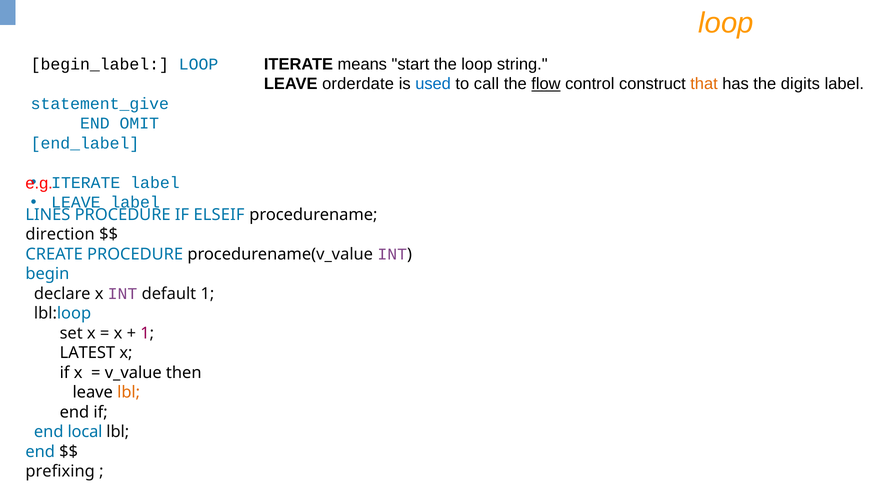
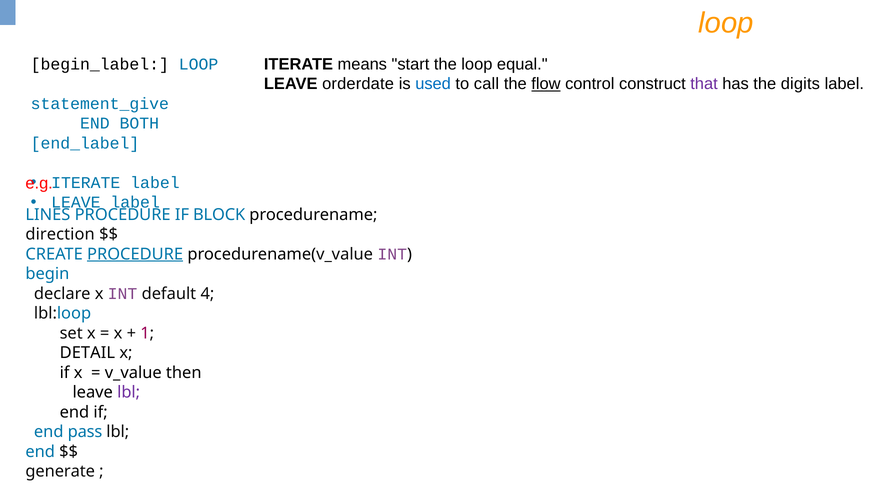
string: string -> equal
that colour: orange -> purple
OMIT: OMIT -> BOTH
ELSEIF: ELSEIF -> BLOCK
PROCEDURE at (135, 254) underline: none -> present
default 1: 1 -> 4
LATEST: LATEST -> DETAIL
lbl at (129, 392) colour: orange -> purple
local: local -> pass
prefixing: prefixing -> generate
